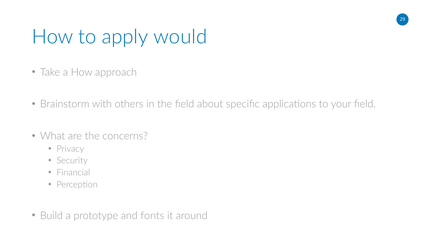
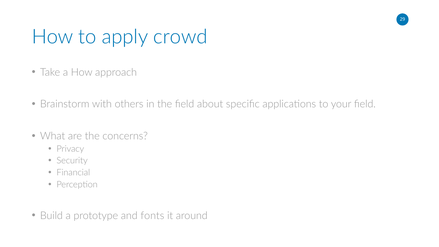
would: would -> crowd
